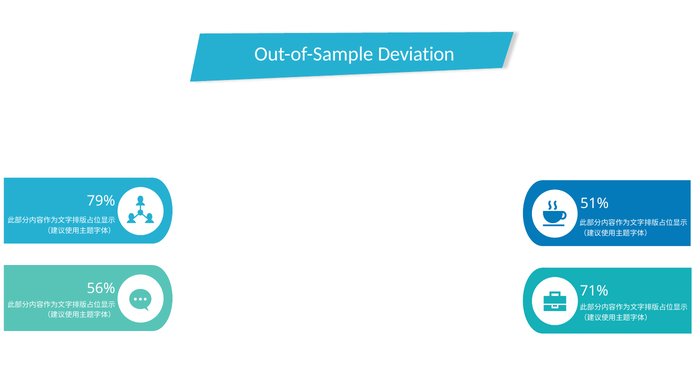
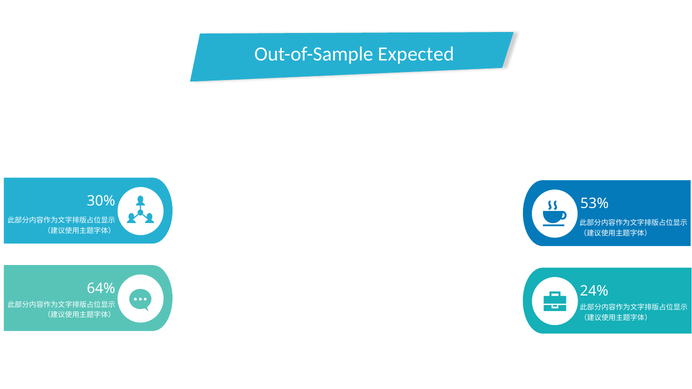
Deviation: Deviation -> Expected
79%: 79% -> 30%
51%: 51% -> 53%
56%: 56% -> 64%
71%: 71% -> 24%
